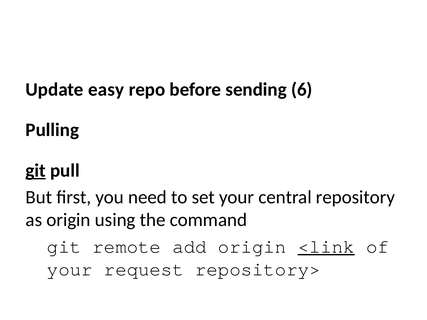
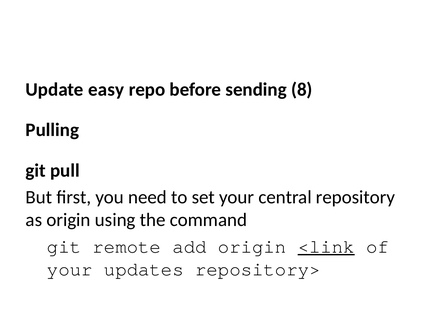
6: 6 -> 8
git at (36, 171) underline: present -> none
request: request -> updates
